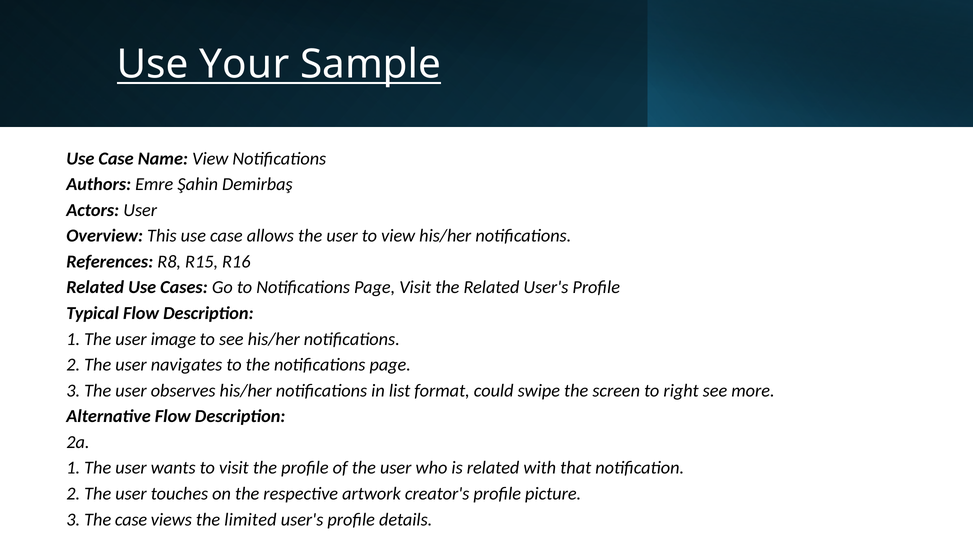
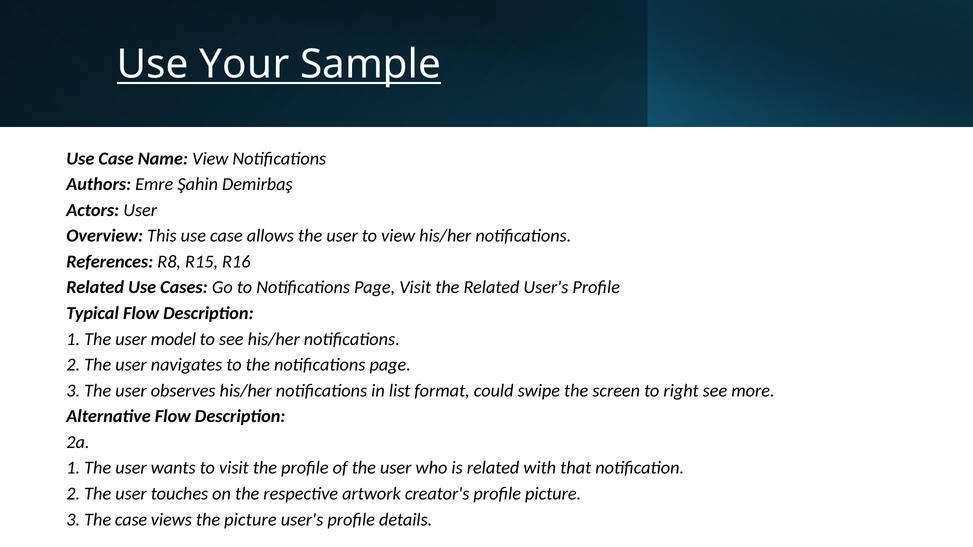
image: image -> model
the limited: limited -> picture
